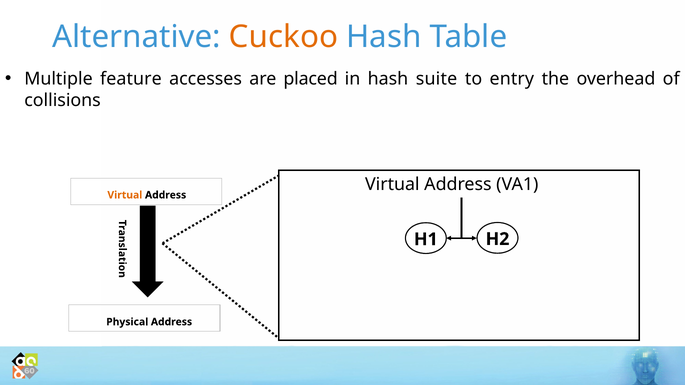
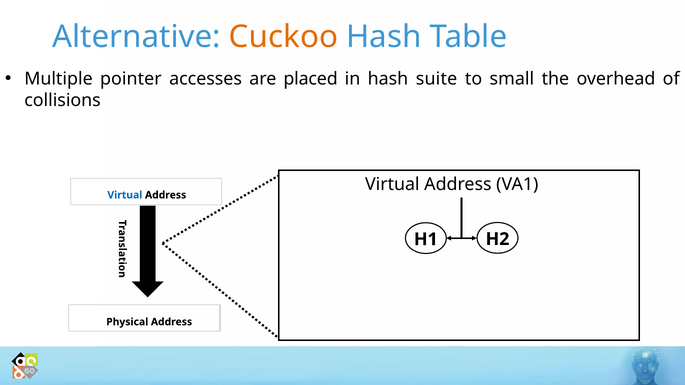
feature: feature -> pointer
entry: entry -> small
Virtual at (125, 195) colour: orange -> blue
